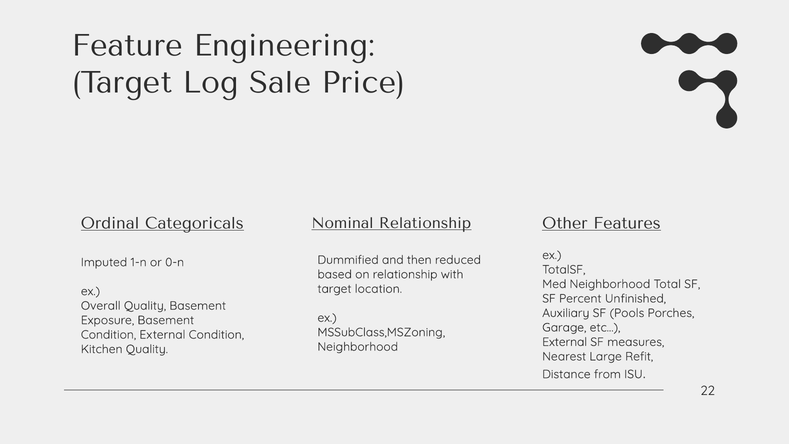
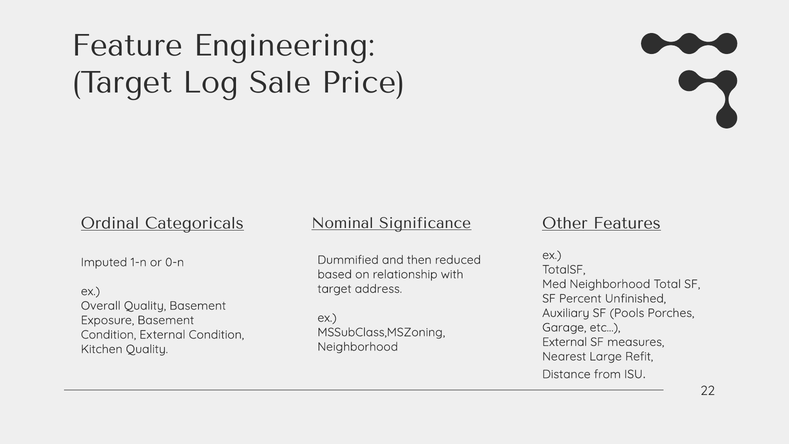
Nominal Relationship: Relationship -> Significance
location: location -> address
